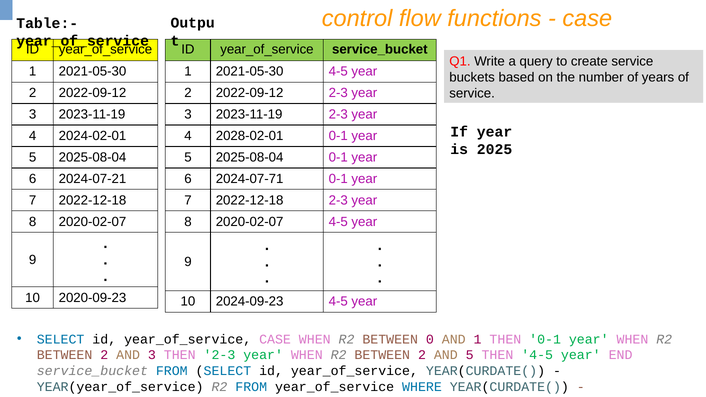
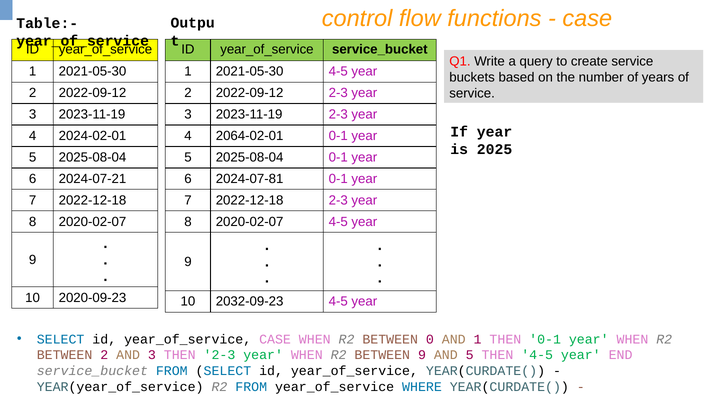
2028-02-01: 2028-02-01 -> 2064-02-01
2024-07-71: 2024-07-71 -> 2024-07-81
2024-09-23: 2024-09-23 -> 2032-09-23
2 at (422, 355): 2 -> 9
